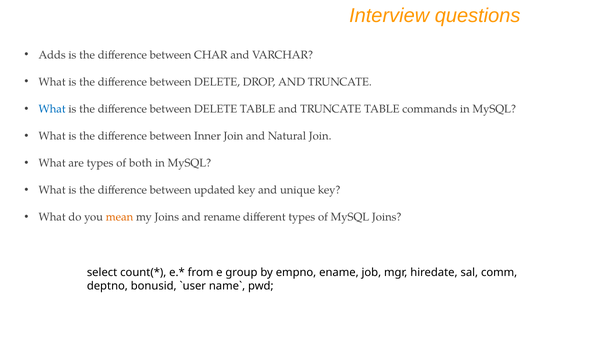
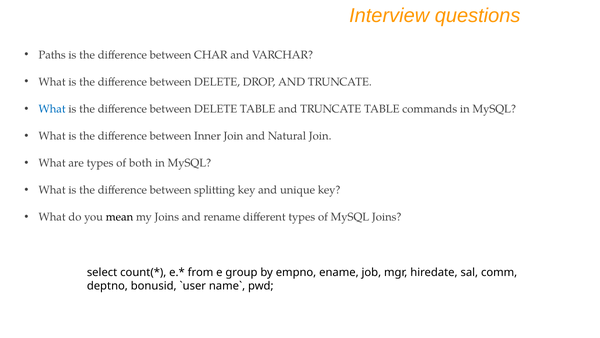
Adds: Adds -> Paths
updated: updated -> splitting
mean colour: orange -> black
